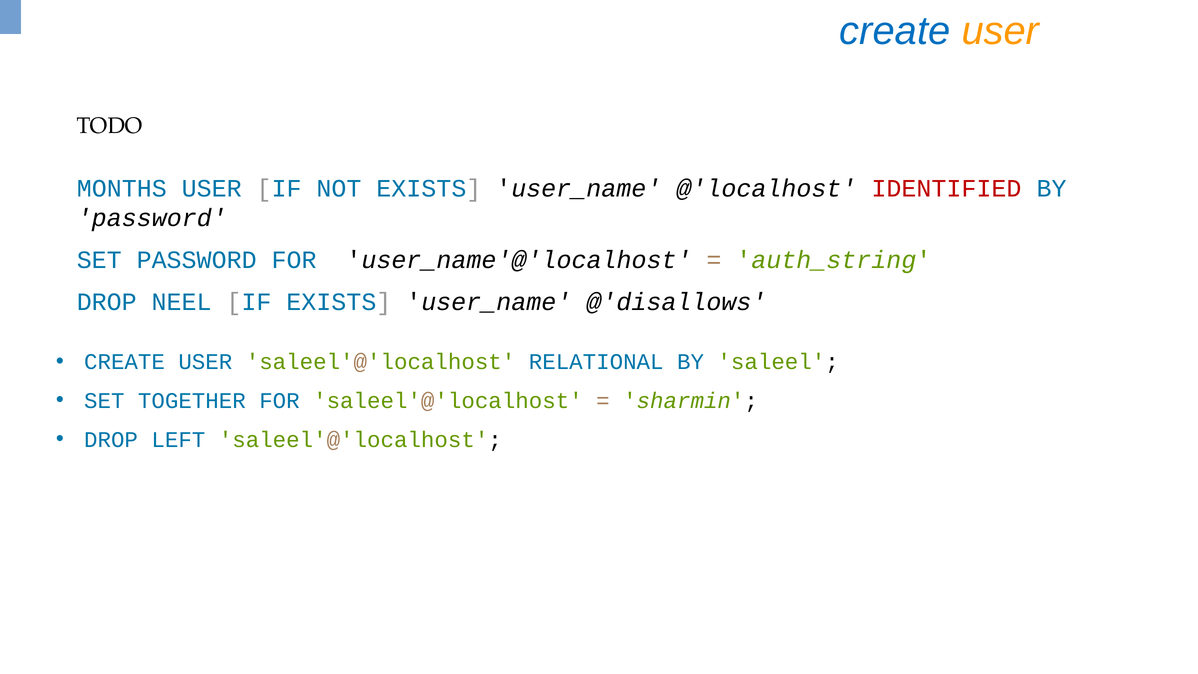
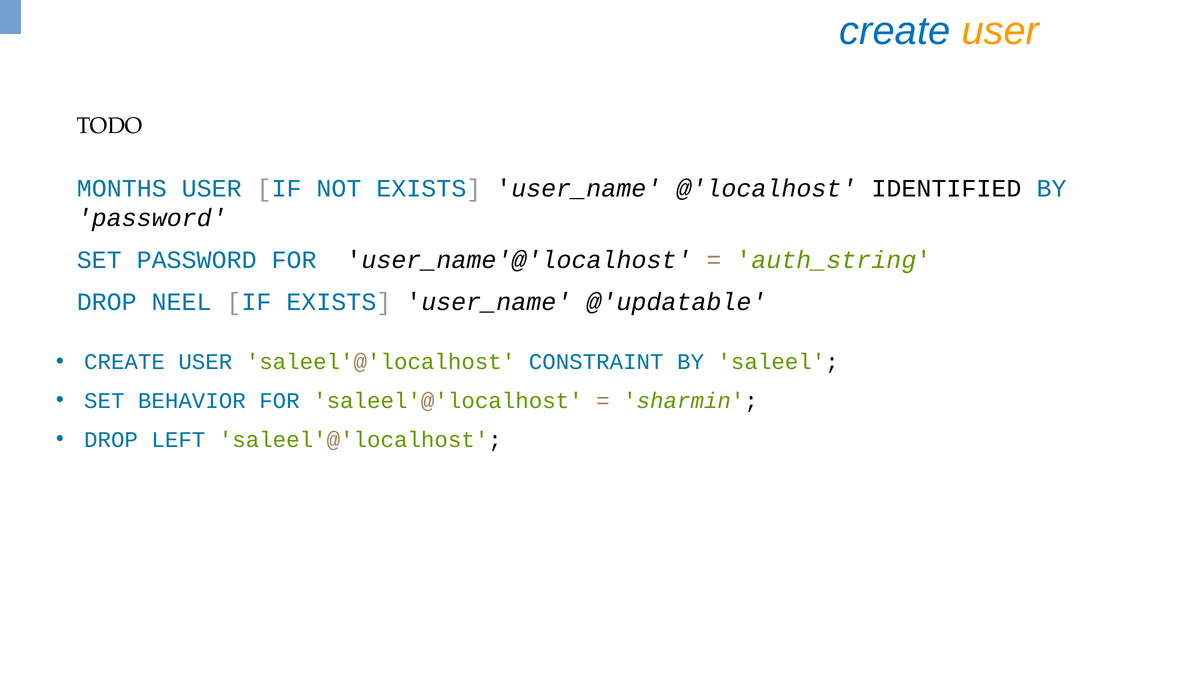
IDENTIFIED colour: red -> black
@'disallows: @'disallows -> @'updatable
RELATIONAL: RELATIONAL -> CONSTRAINT
TOGETHER: TOGETHER -> BEHAVIOR
